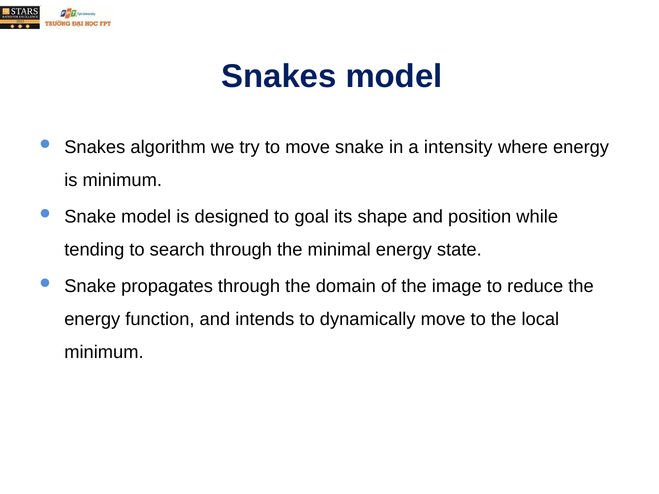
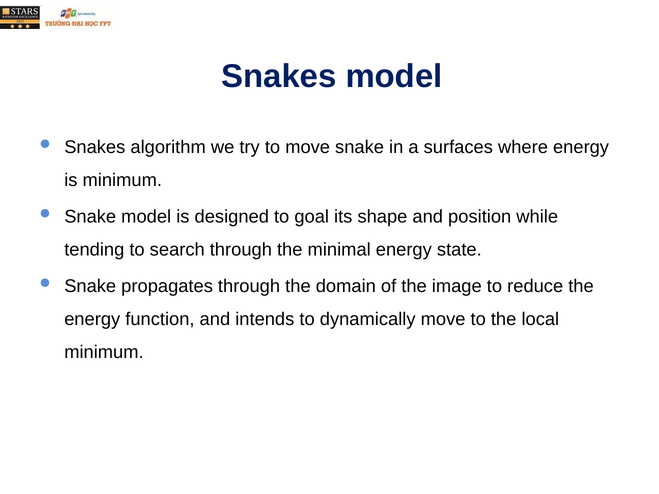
intensity: intensity -> surfaces
